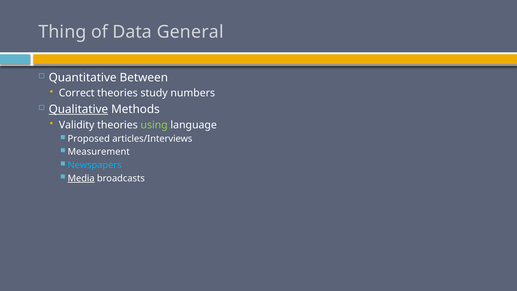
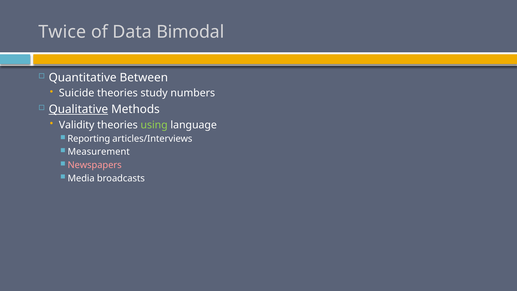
Thing: Thing -> Twice
General: General -> Bimodal
Correct: Correct -> Suicide
Proposed: Proposed -> Reporting
Newspapers colour: light blue -> pink
Media underline: present -> none
